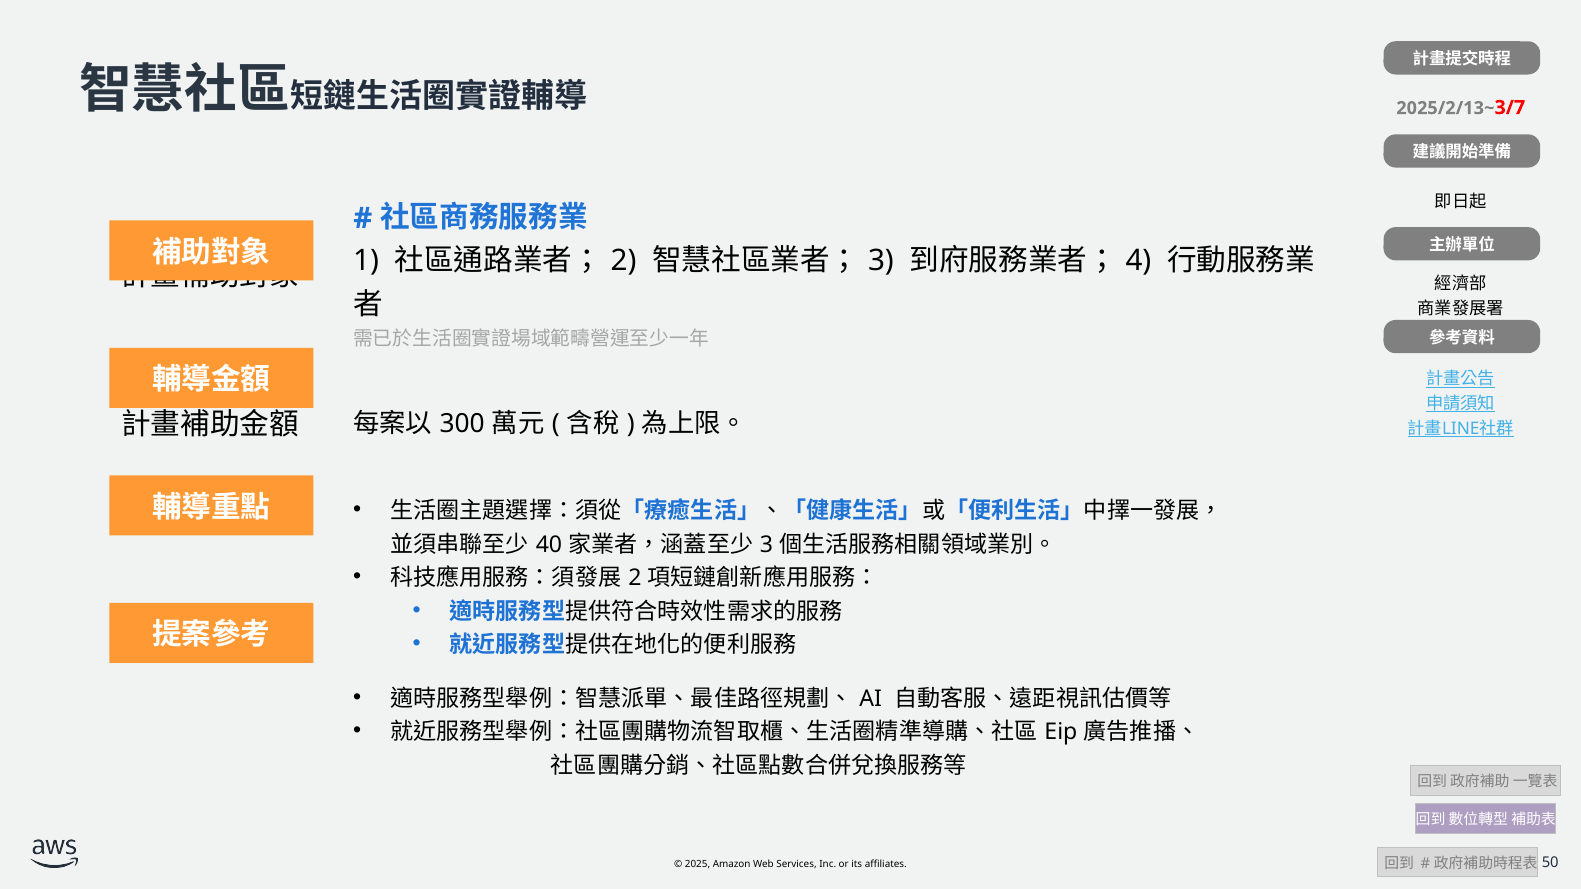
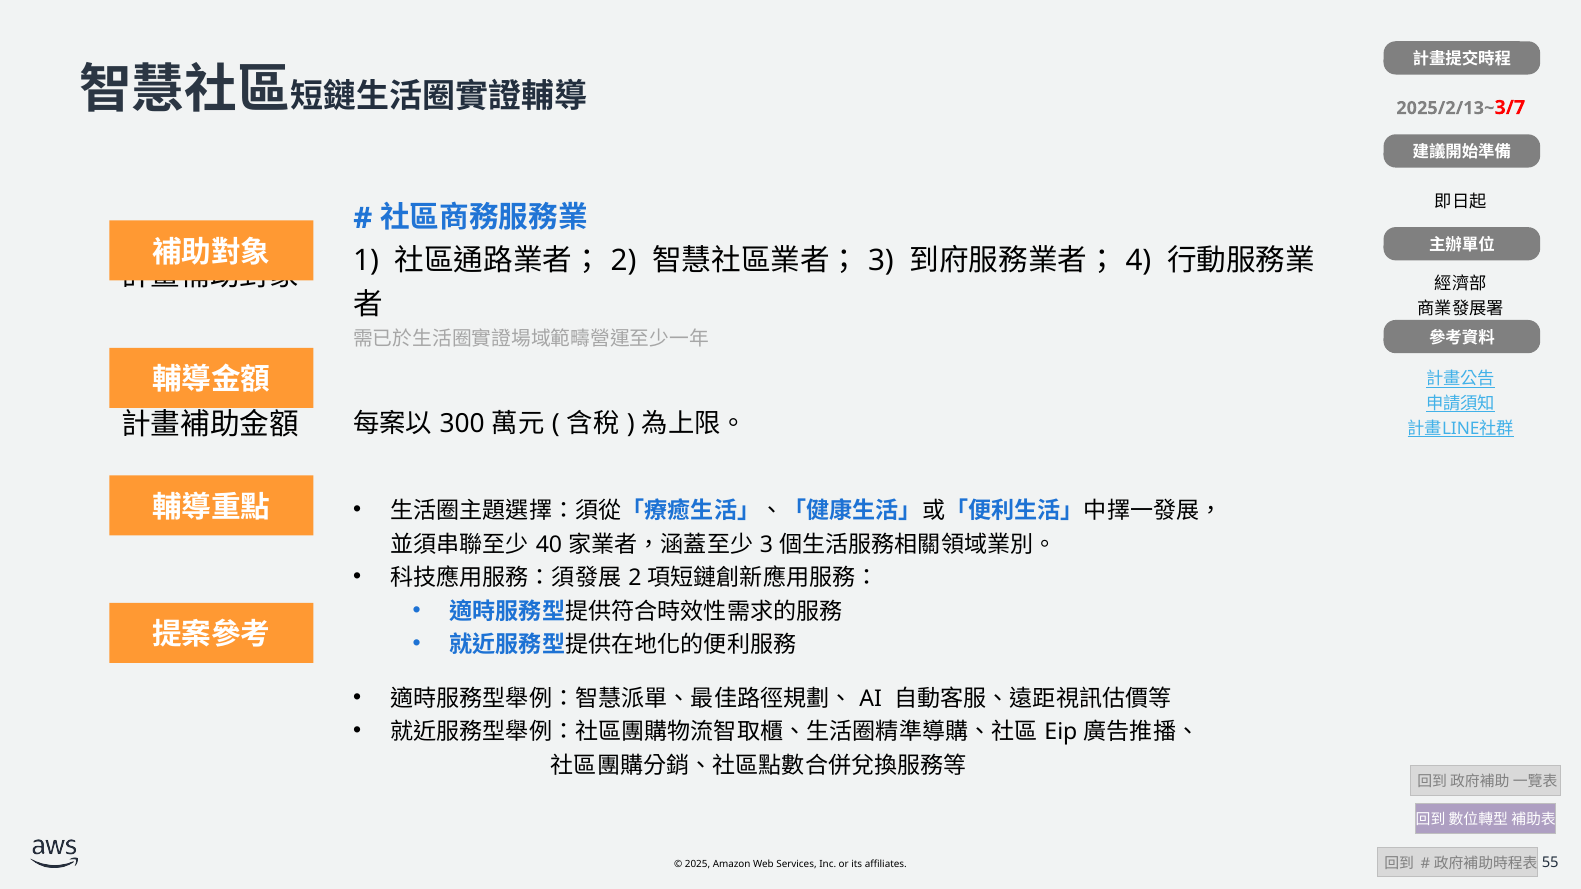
50: 50 -> 55
